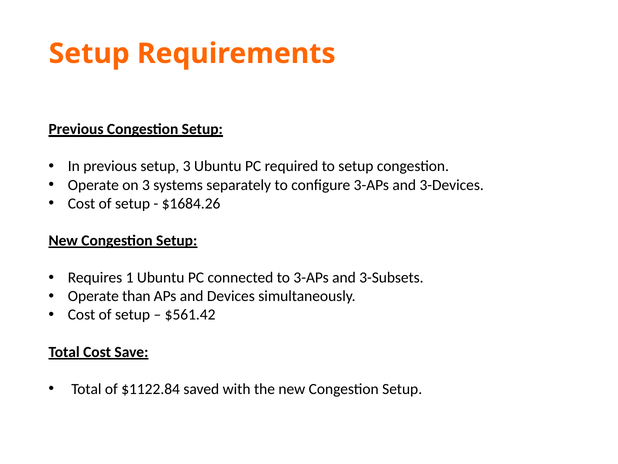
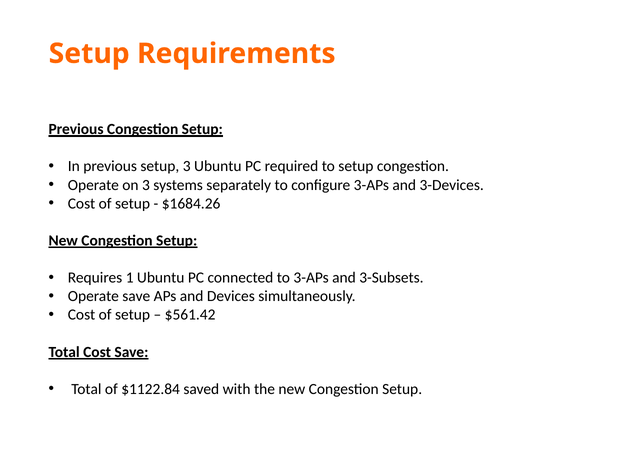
Operate than: than -> save
